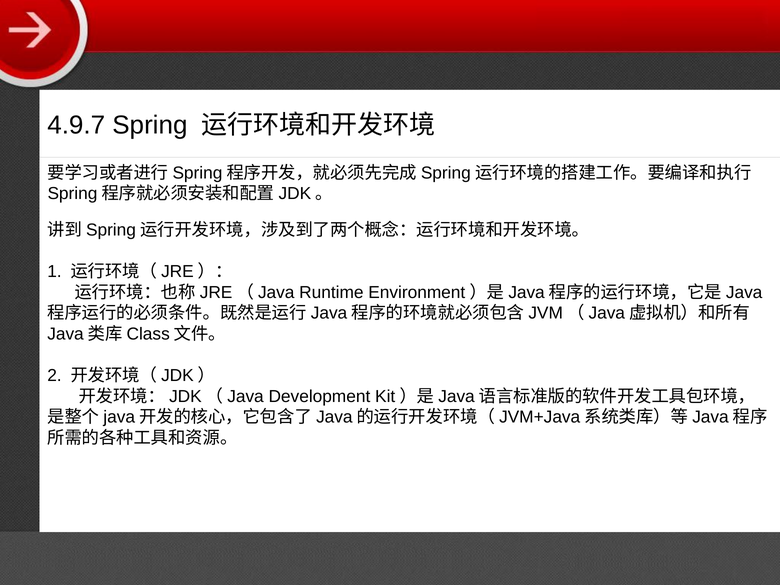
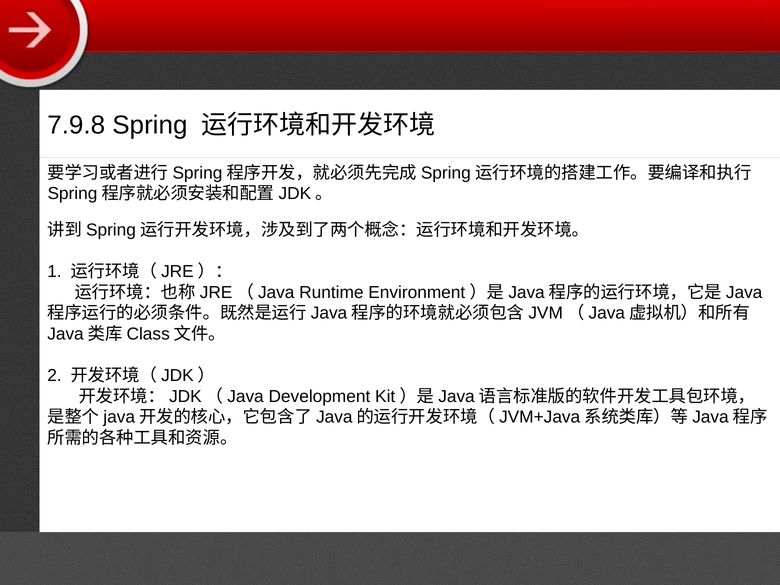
4.9.7: 4.9.7 -> 7.9.8
